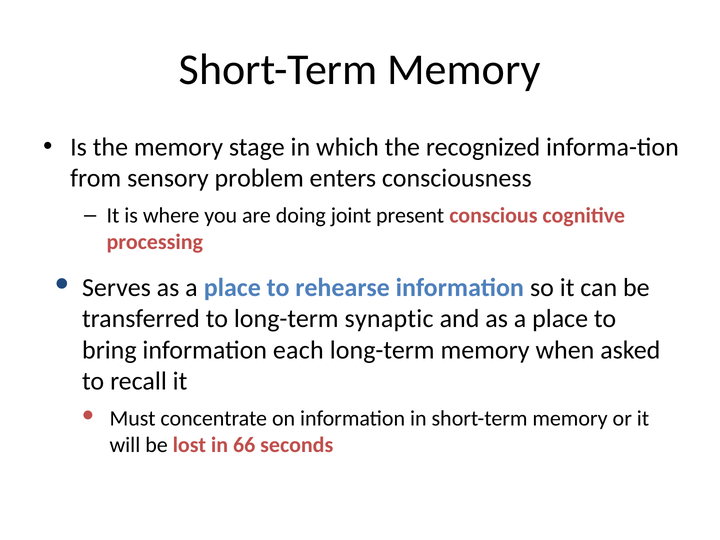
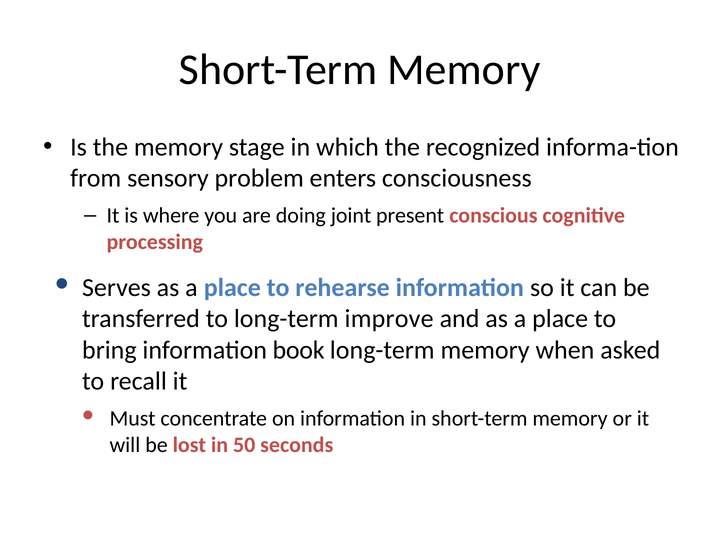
synaptic: synaptic -> improve
each: each -> book
66: 66 -> 50
